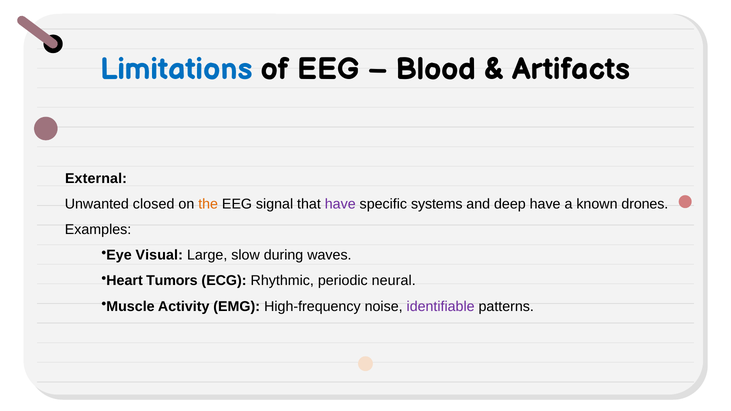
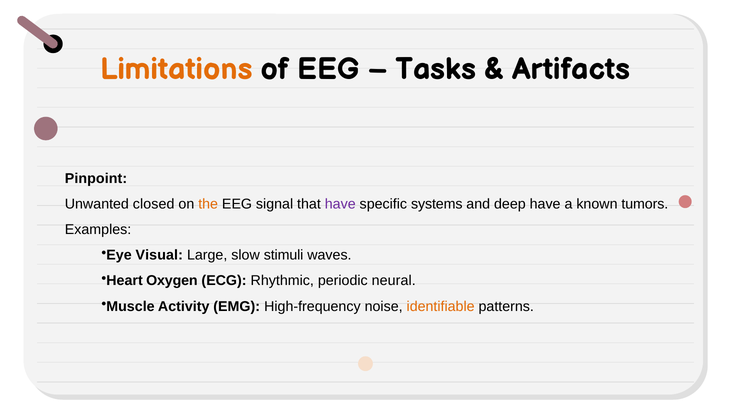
Limitations colour: blue -> orange
Blood: Blood -> Tasks
External: External -> Pinpoint
drones: drones -> tumors
during: during -> stimuli
Tumors: Tumors -> Oxygen
identifiable colour: purple -> orange
